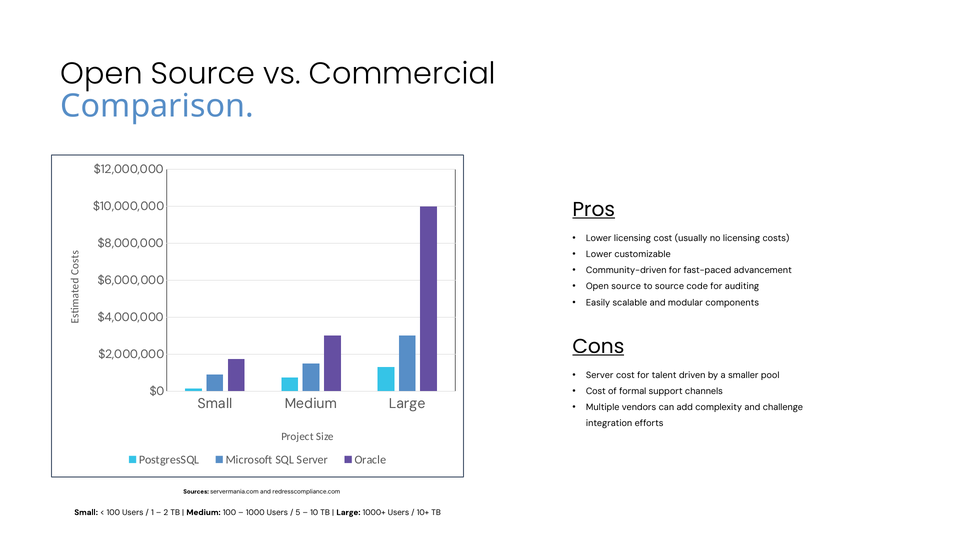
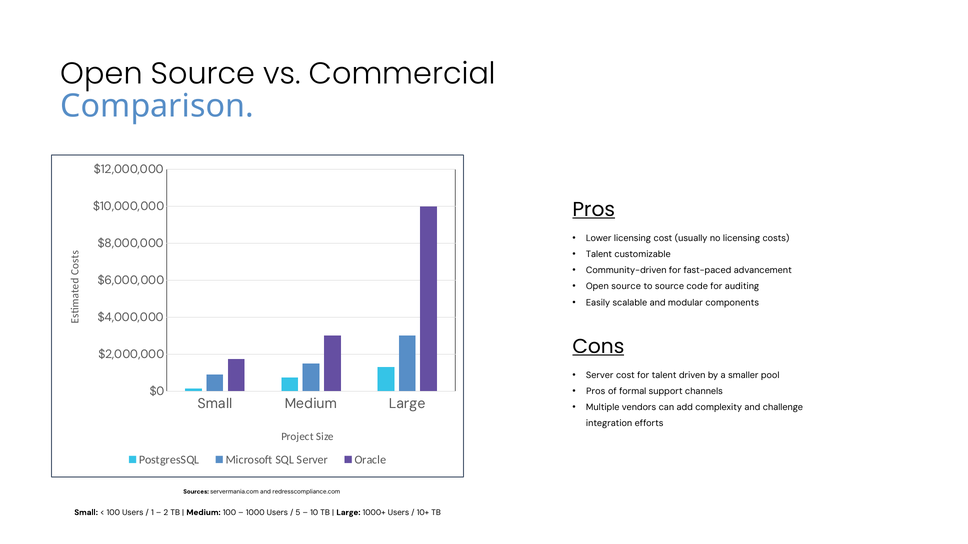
Lower at (599, 254): Lower -> Talent
Cost at (596, 392): Cost -> Pros
